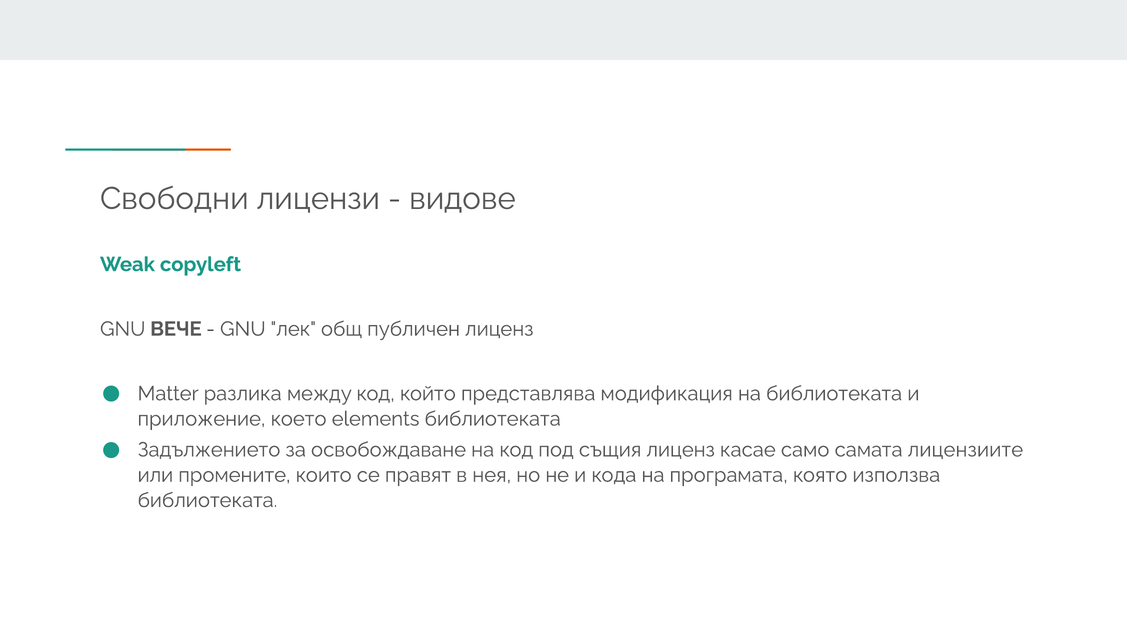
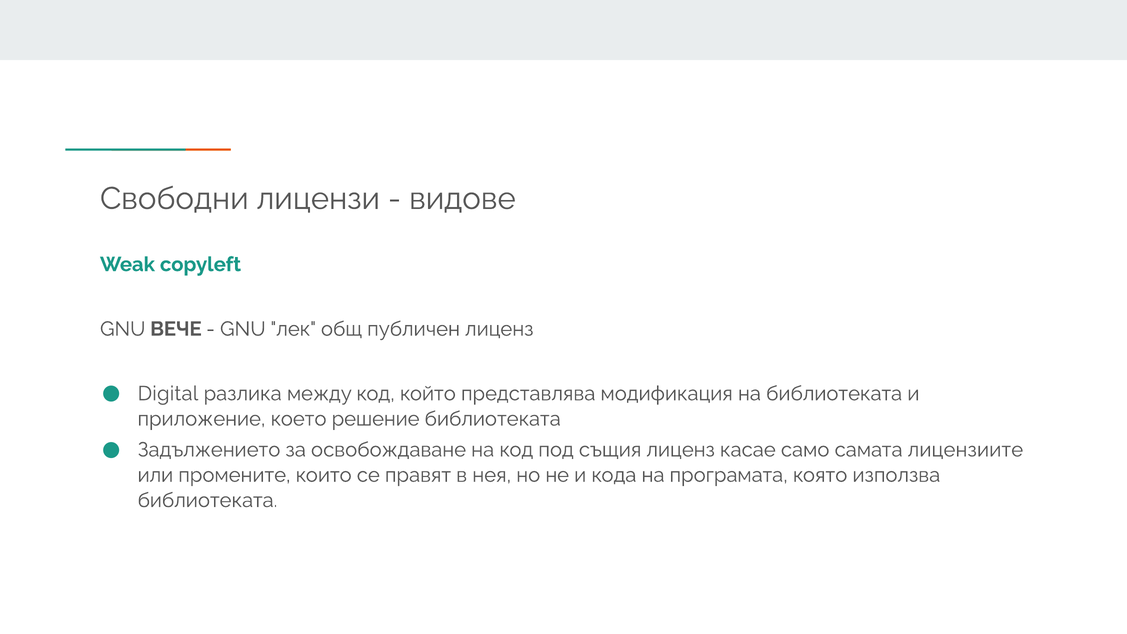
Matter: Matter -> Digital
elements: elements -> решение
